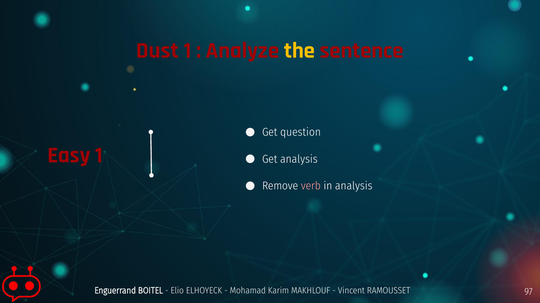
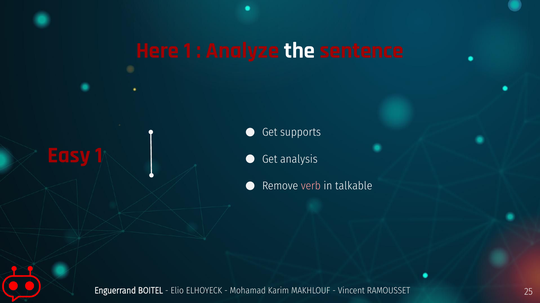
Dust: Dust -> Here
the colour: yellow -> white
question: question -> supports
in analysis: analysis -> talkable
97: 97 -> 25
